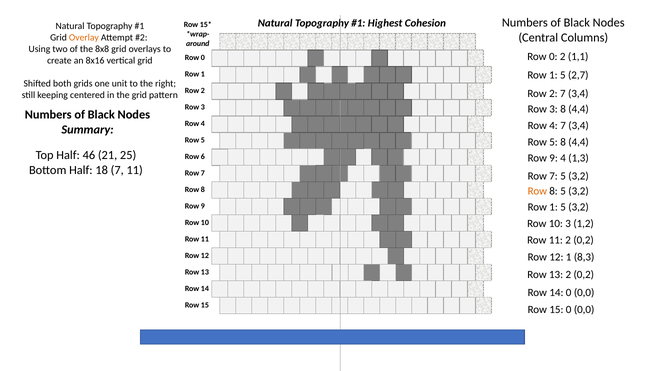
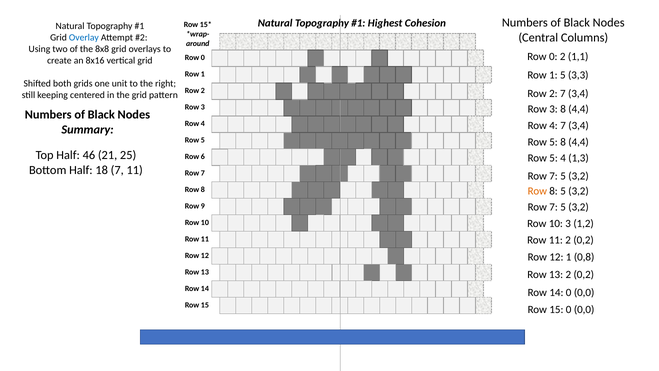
Overlay colour: orange -> blue
2,7: 2,7 -> 3,3
9 at (554, 158): 9 -> 5
1 at (554, 207): 1 -> 7
8,3: 8,3 -> 0,8
